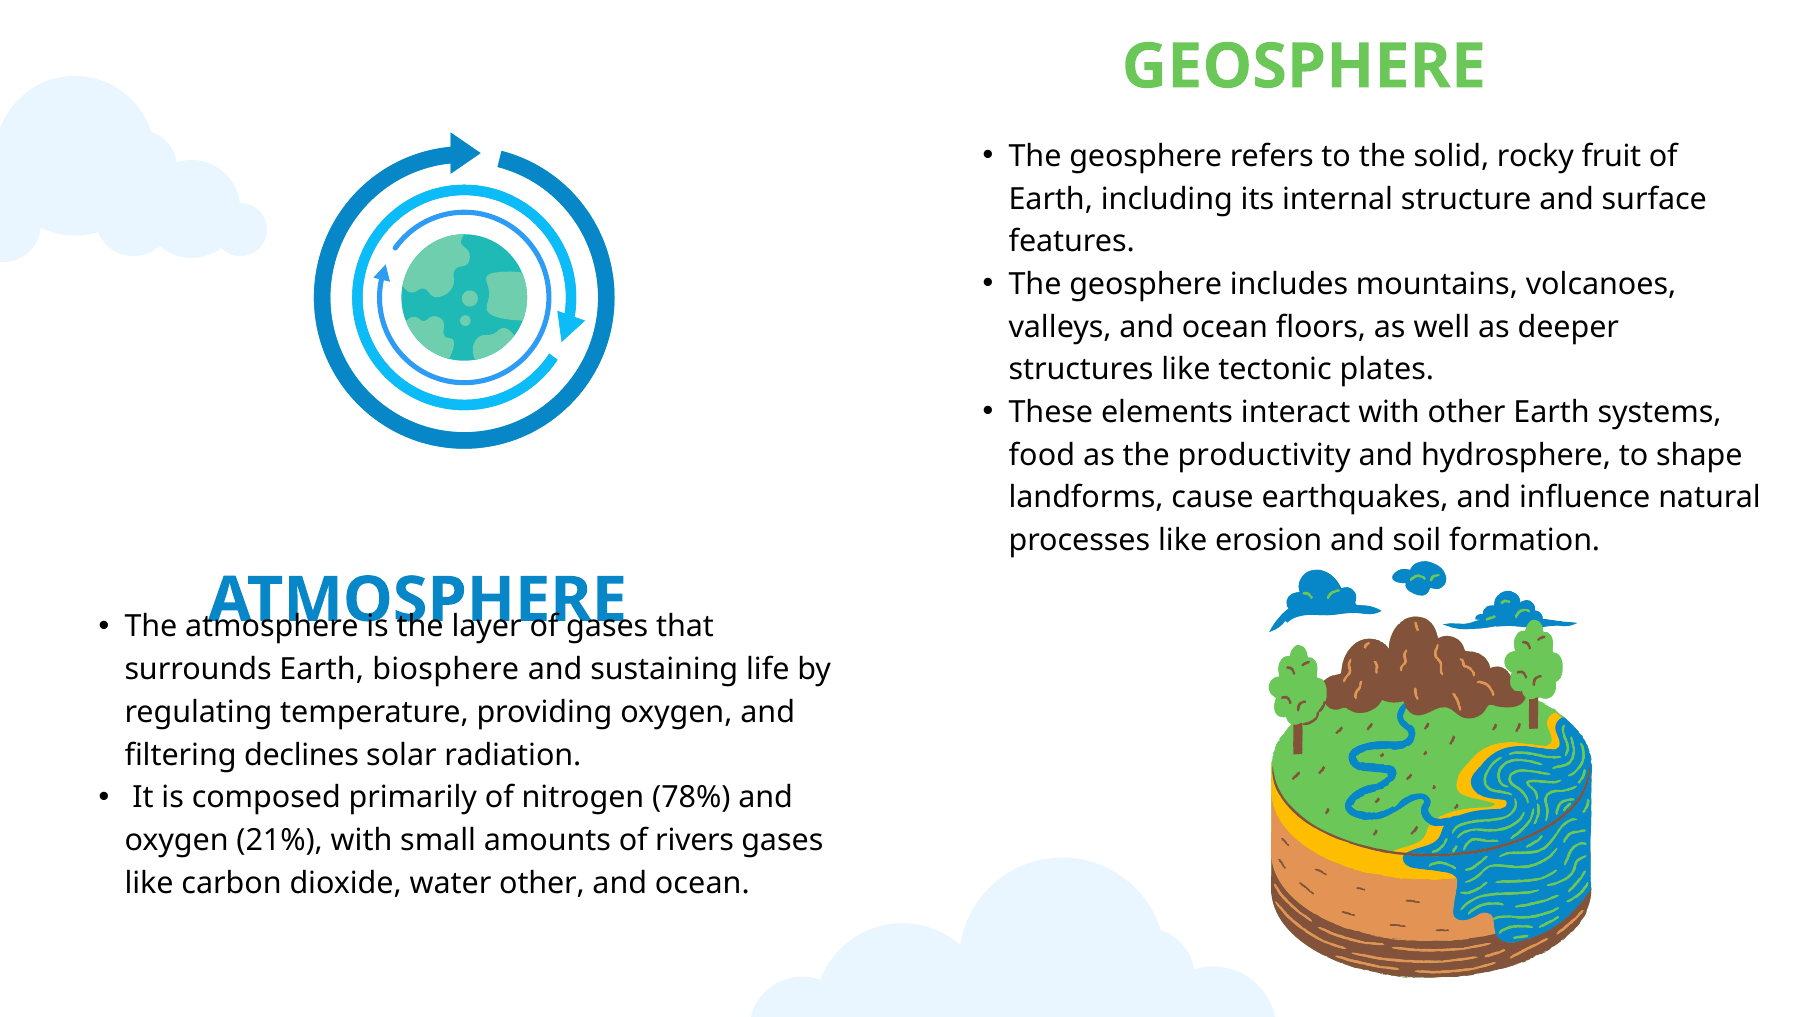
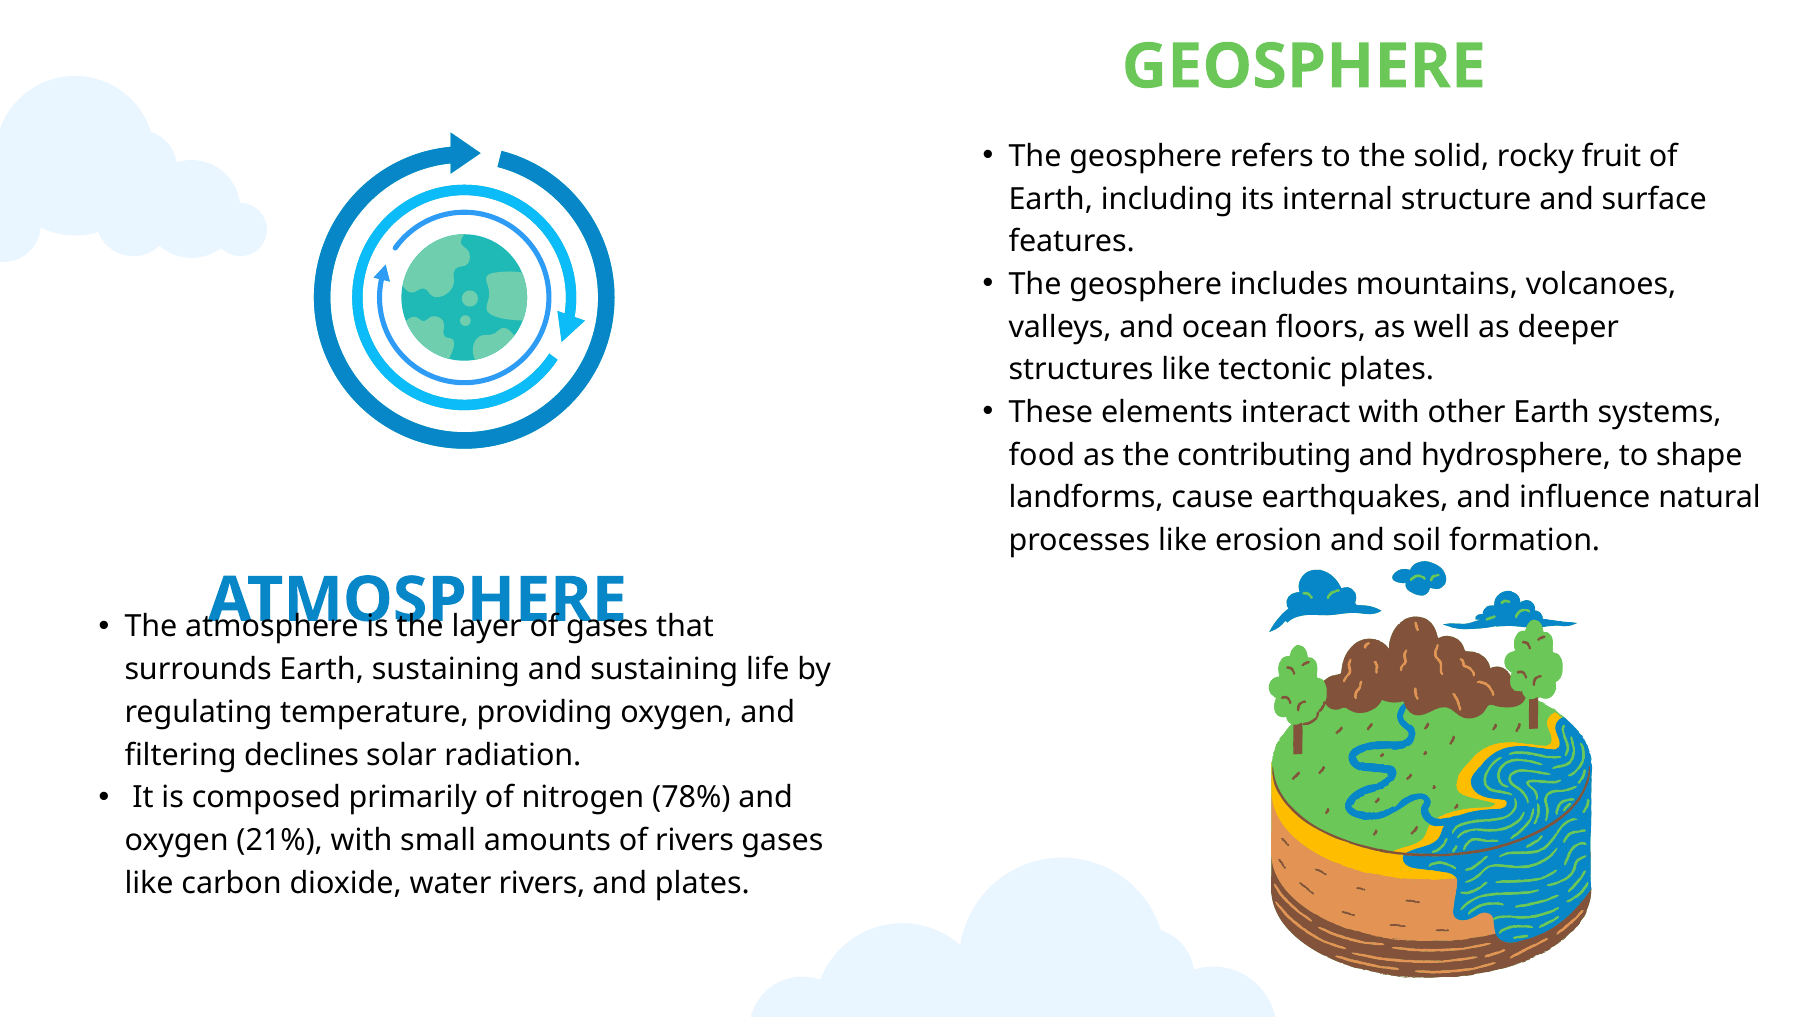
productivity: productivity -> contributing
Earth biosphere: biosphere -> sustaining
water other: other -> rivers
ocean at (702, 883): ocean -> plates
